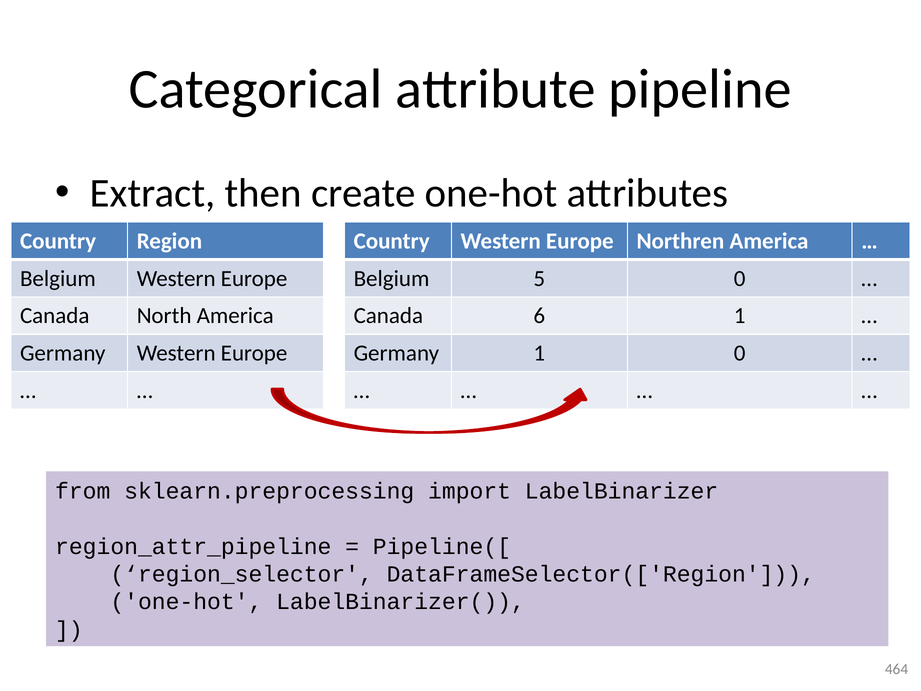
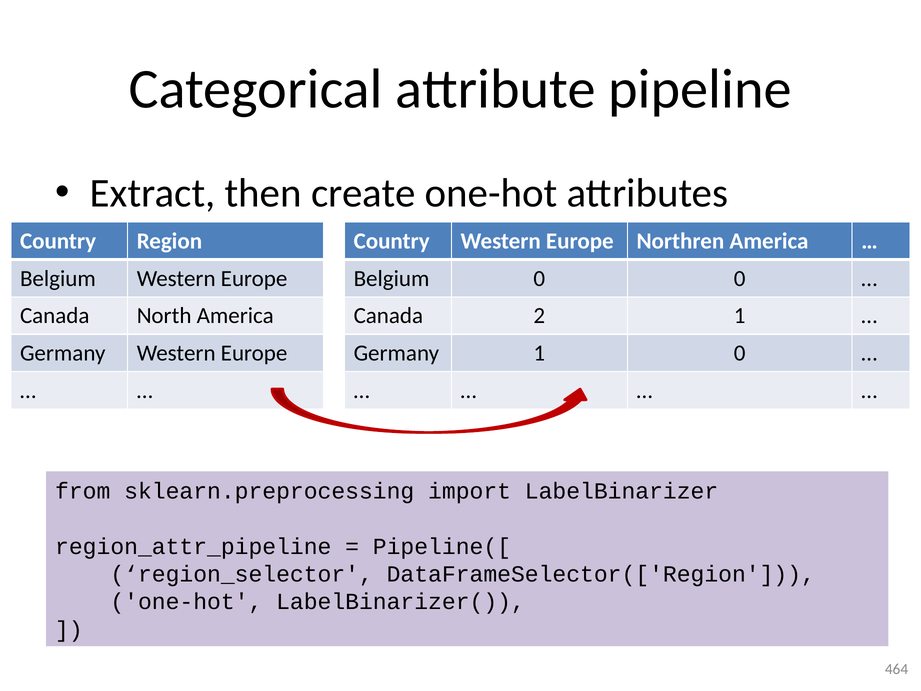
Belgium 5: 5 -> 0
6: 6 -> 2
